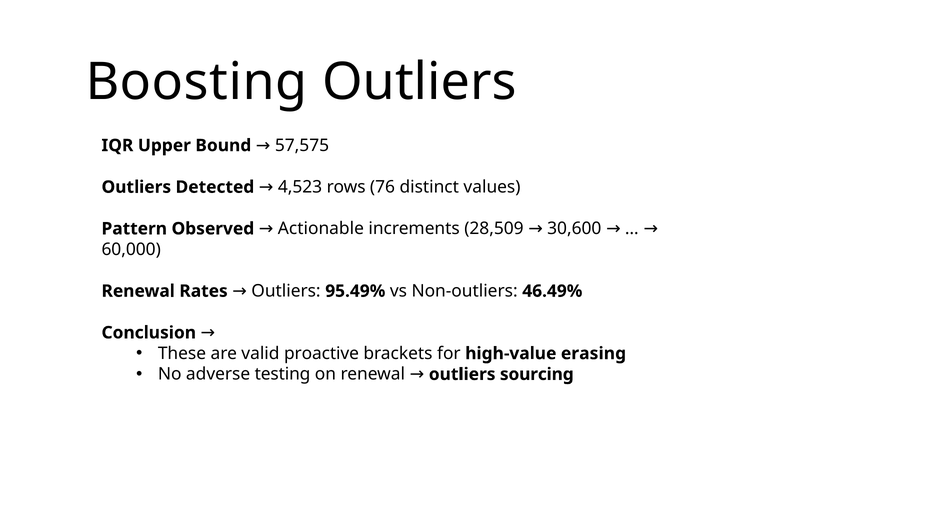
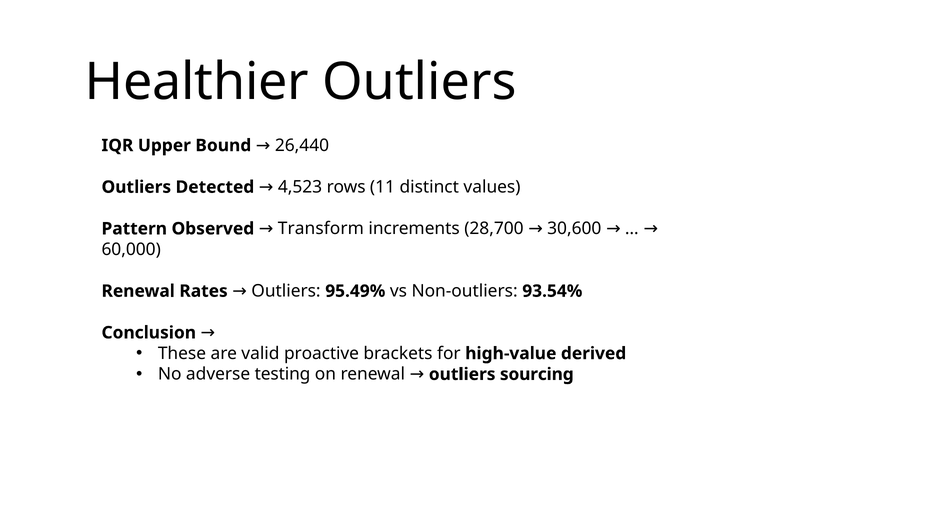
Boosting: Boosting -> Healthier
57,575: 57,575 -> 26,440
76: 76 -> 11
Actionable: Actionable -> Transform
28,509: 28,509 -> 28,700
46.49%: 46.49% -> 93.54%
erasing: erasing -> derived
